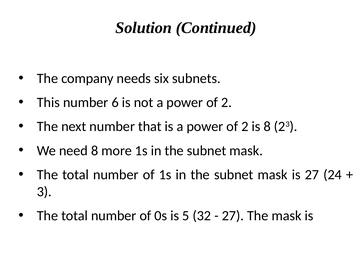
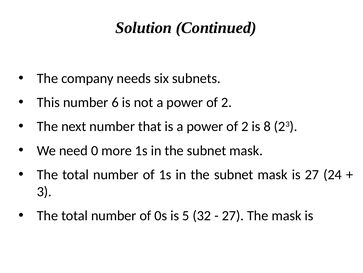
need 8: 8 -> 0
